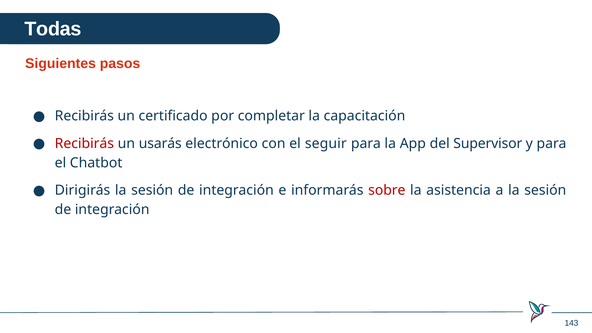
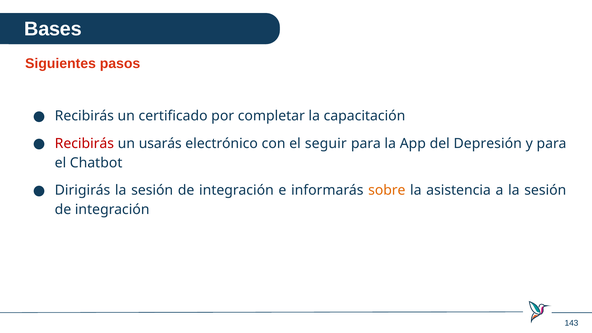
Todas: Todas -> Bases
Supervisor: Supervisor -> Depresión
sobre colour: red -> orange
